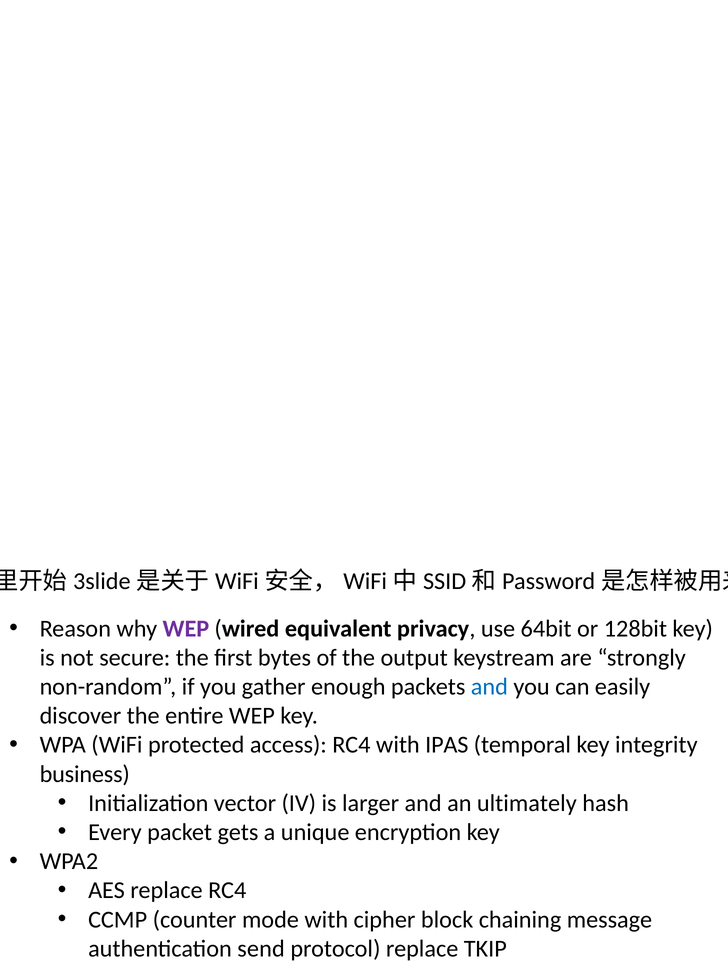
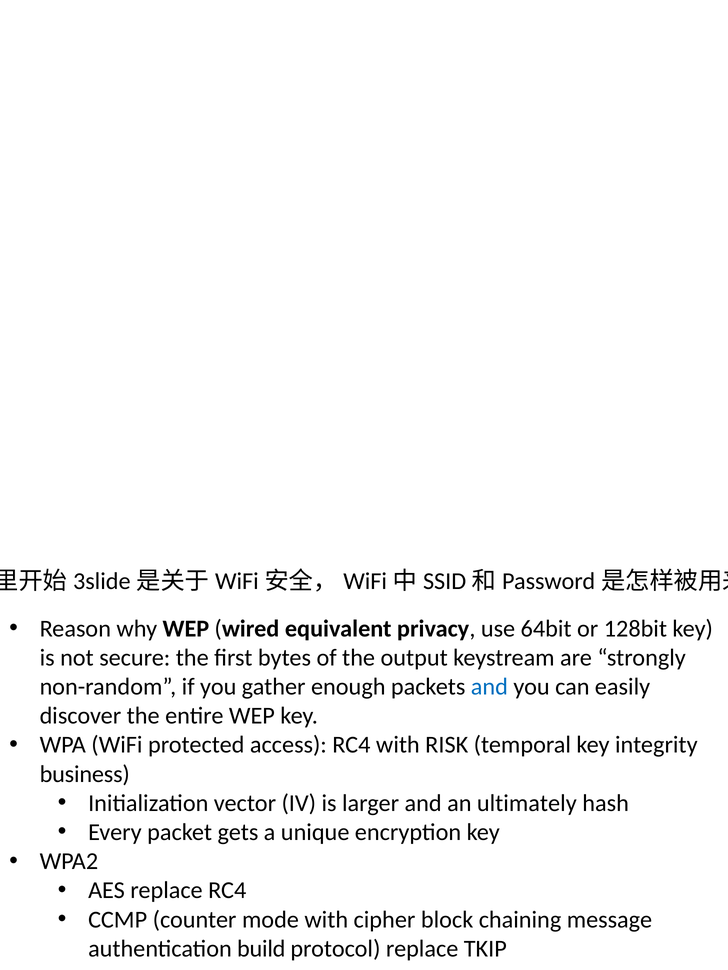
WEP at (186, 629) colour: purple -> black
IPAS: IPAS -> RISK
send: send -> build
